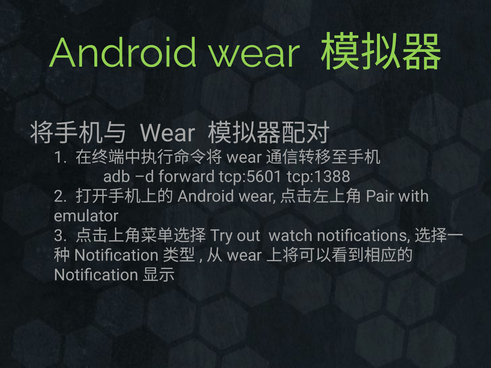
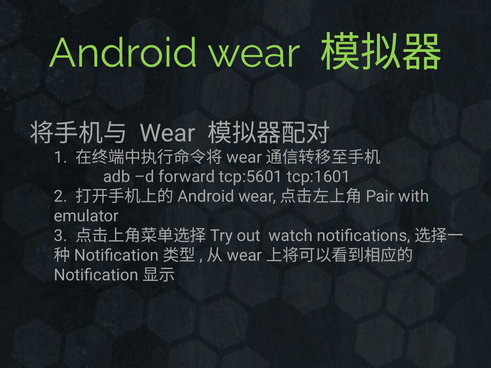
tcp:1388: tcp:1388 -> tcp:1601
